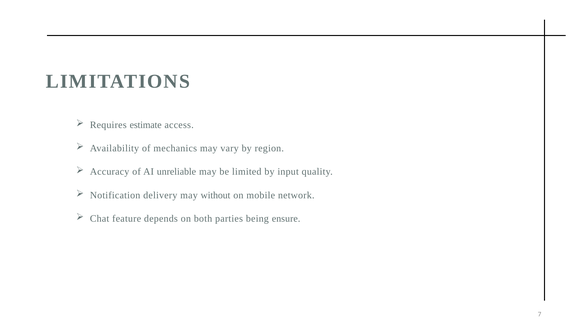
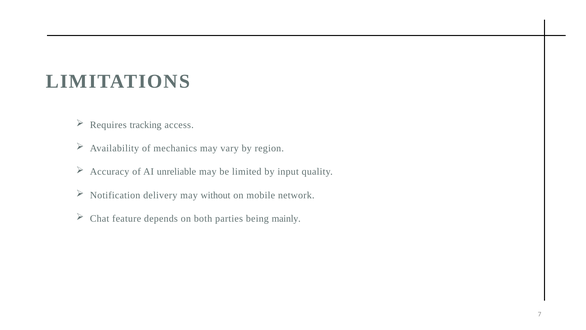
estimate: estimate -> tracking
ensure: ensure -> mainly
